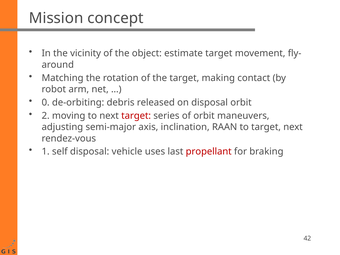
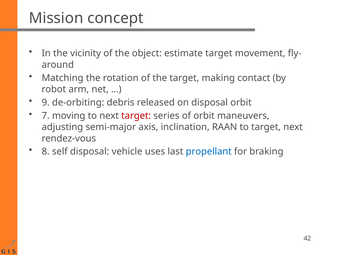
0: 0 -> 9
2: 2 -> 7
1: 1 -> 8
propellant colour: red -> blue
